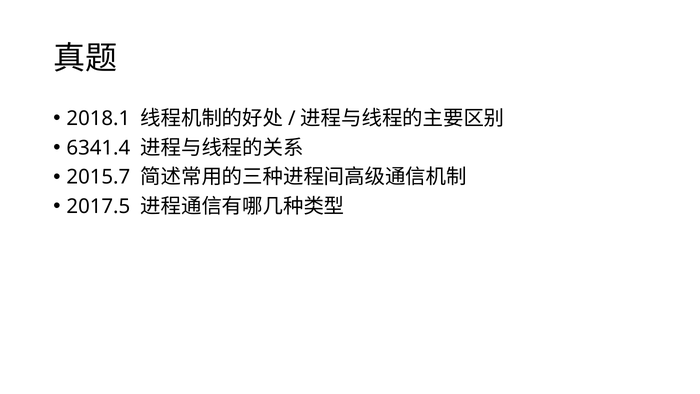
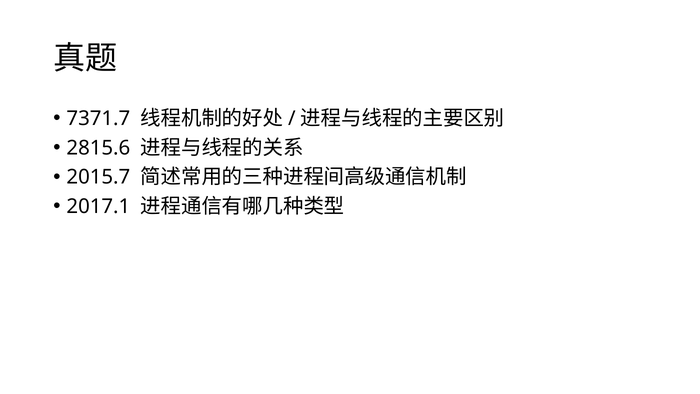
2018.1: 2018.1 -> 7371.7
6341.4: 6341.4 -> 2815.6
2017.5: 2017.5 -> 2017.1
